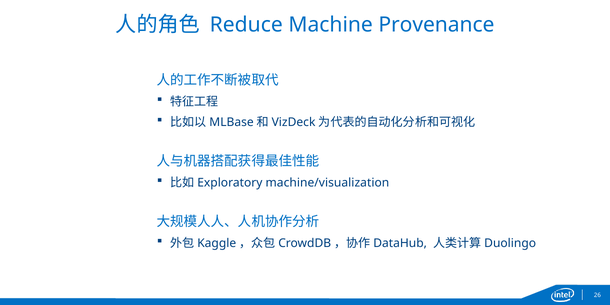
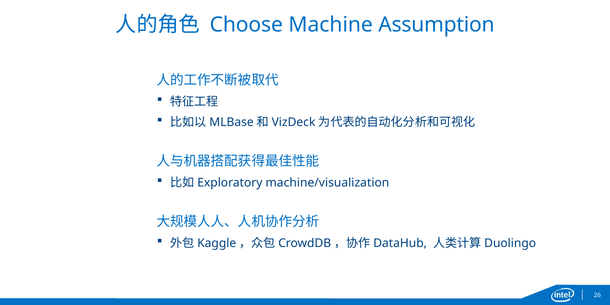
Reduce: Reduce -> Choose
Provenance: Provenance -> Assumption
